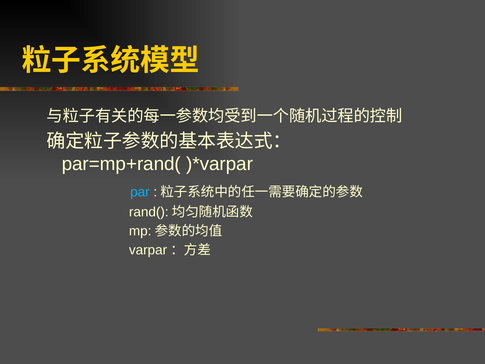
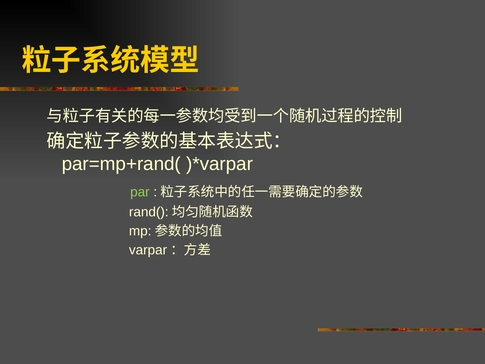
par colour: light blue -> light green
